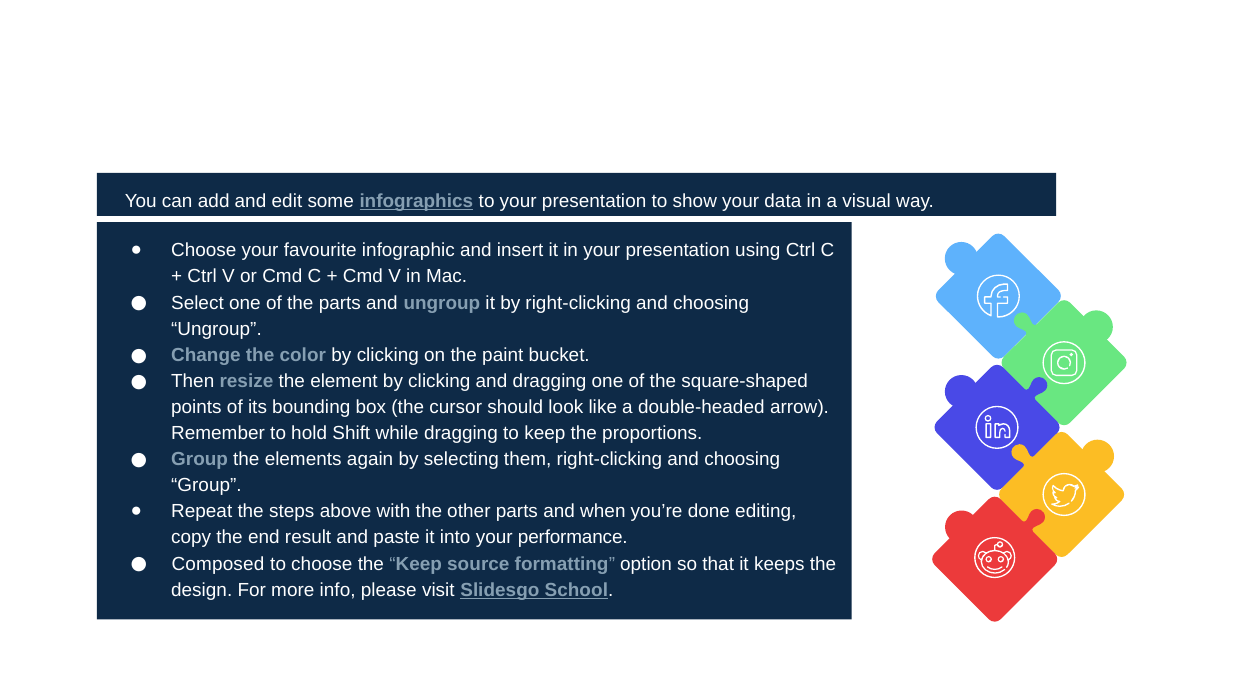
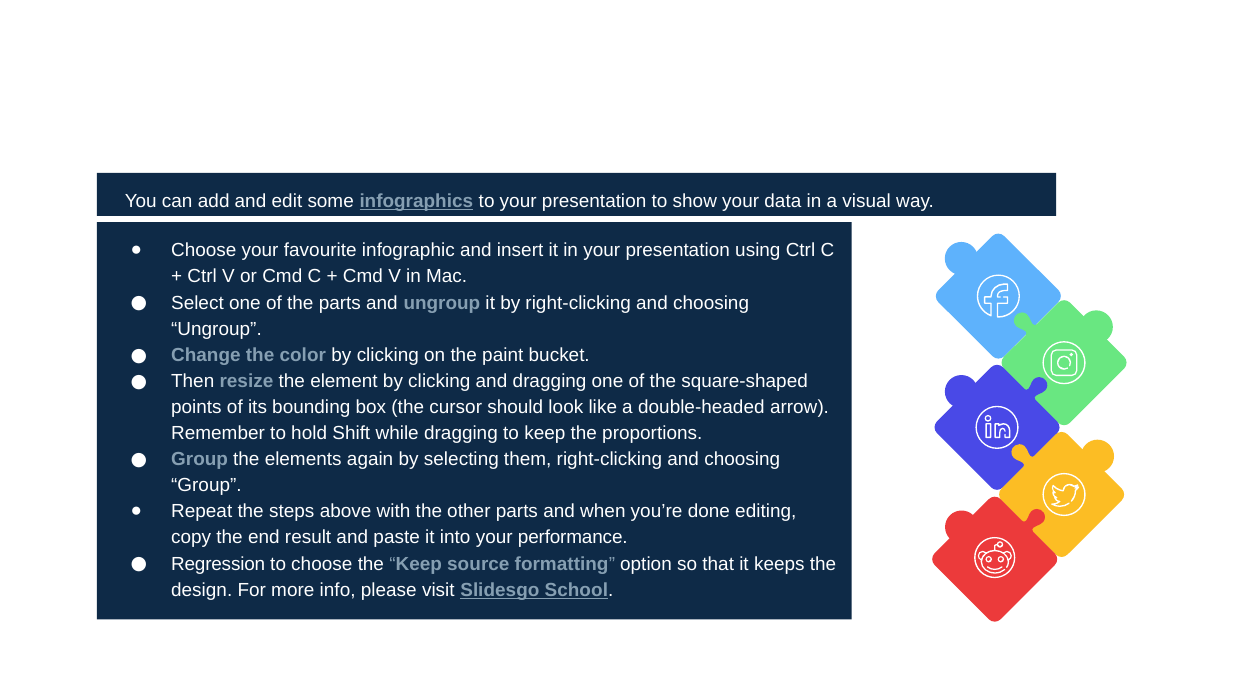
Composed: Composed -> Regression
